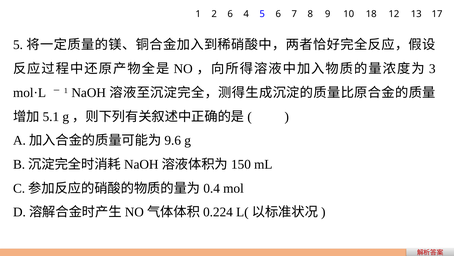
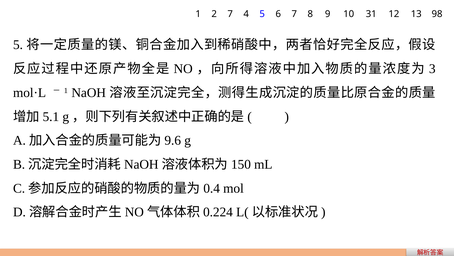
2 6: 6 -> 7
18: 18 -> 31
17: 17 -> 98
